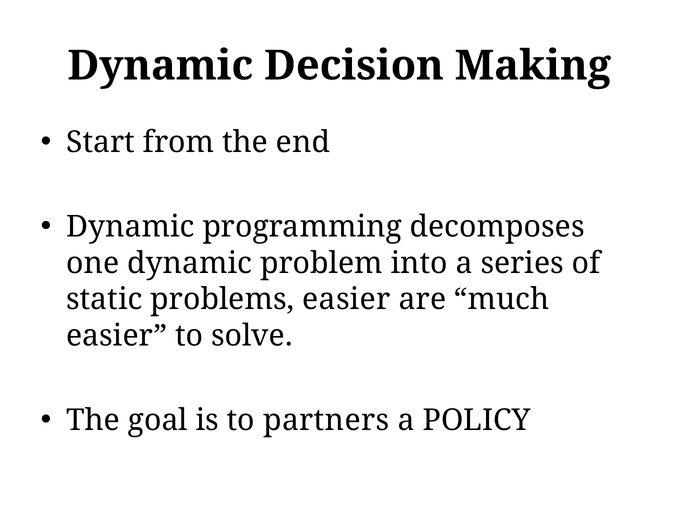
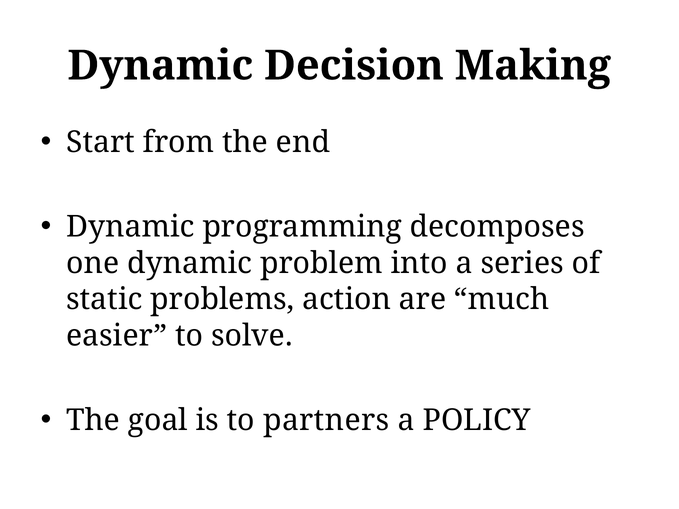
problems easier: easier -> action
